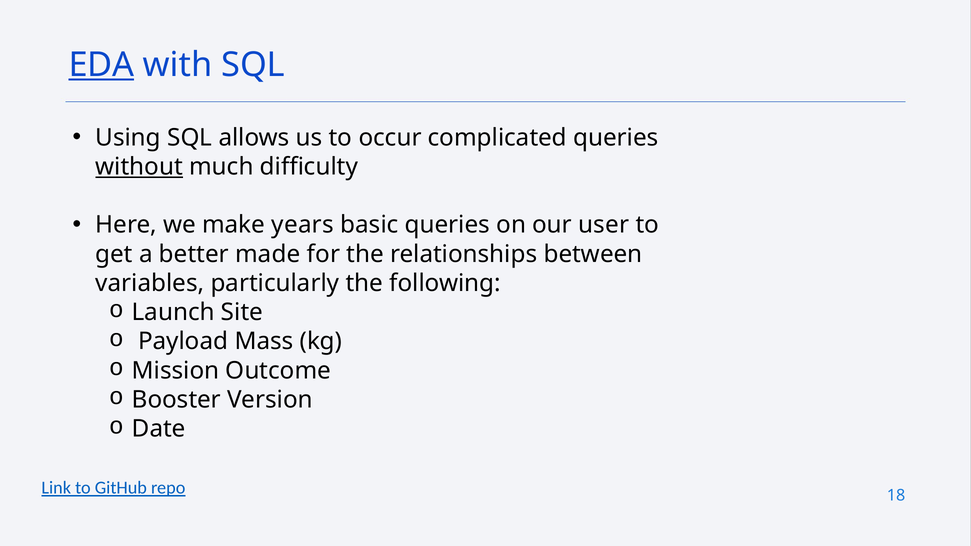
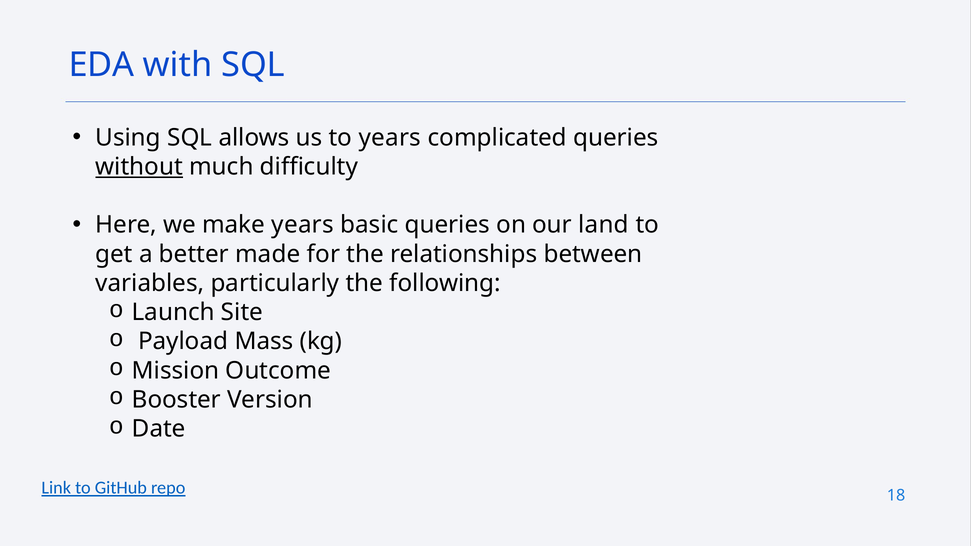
EDA underline: present -> none
to occur: occur -> years
user: user -> land
